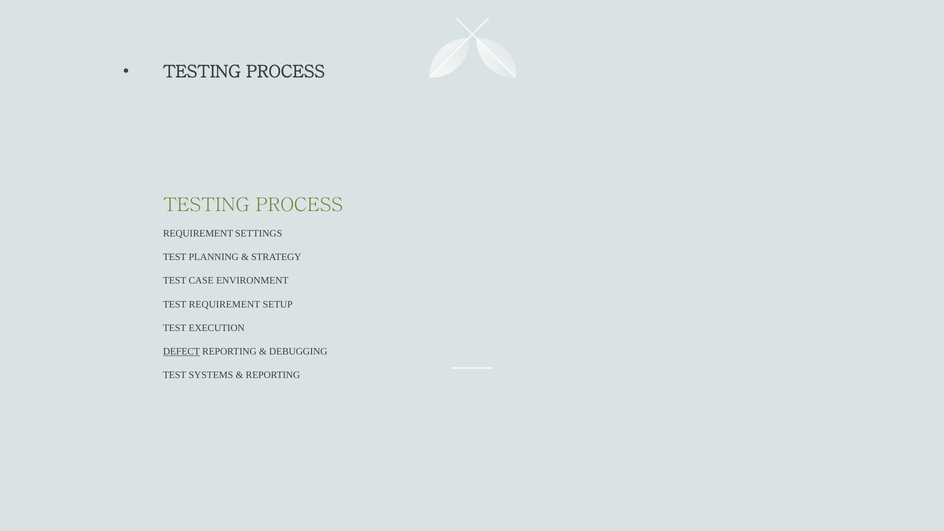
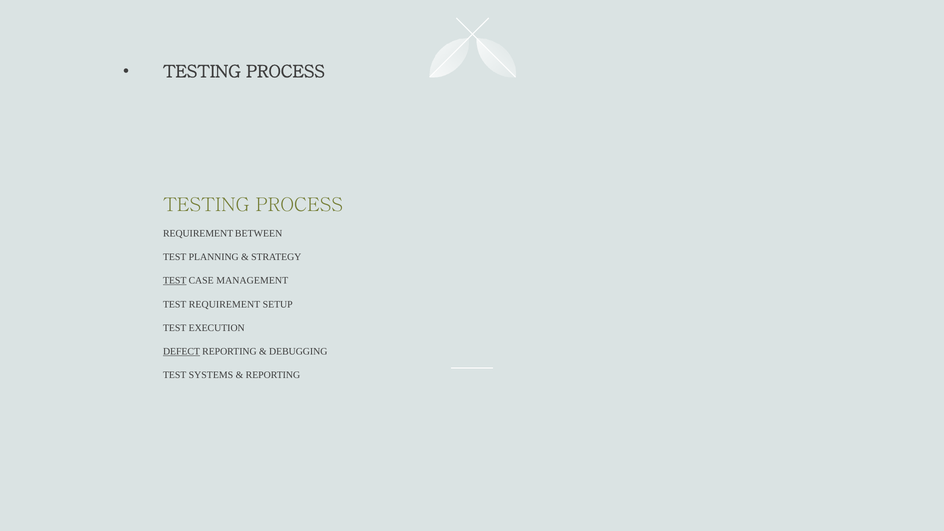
SETTINGS: SETTINGS -> BETWEEN
TEST at (175, 281) underline: none -> present
ENVIRONMENT: ENVIRONMENT -> MANAGEMENT
